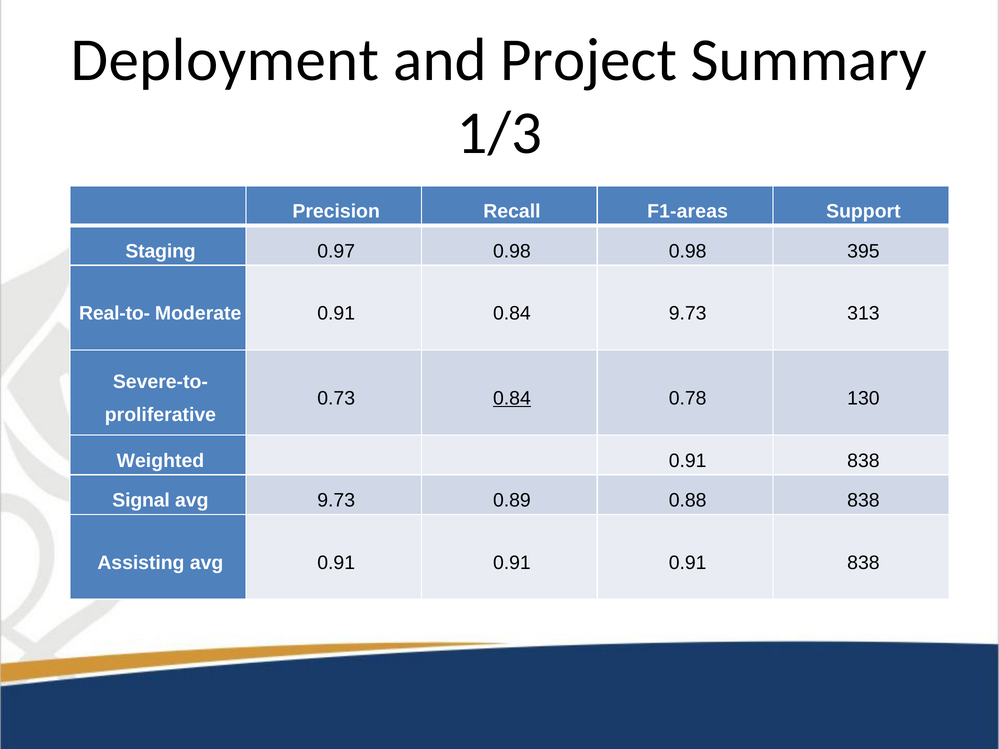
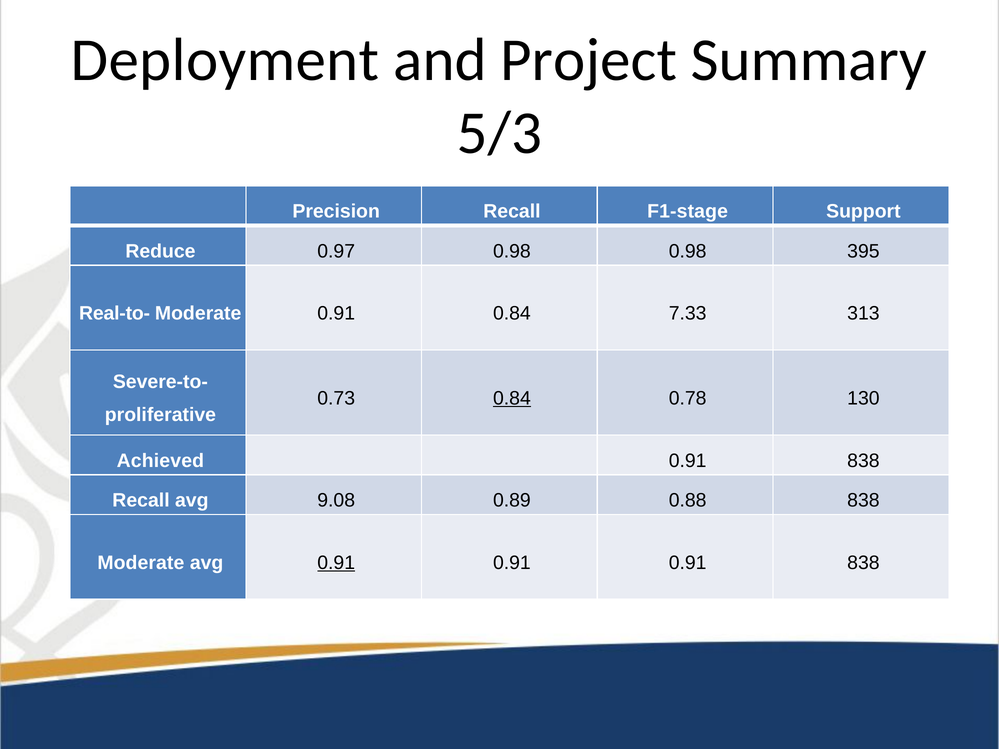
1/3: 1/3 -> 5/3
F1-areas: F1-areas -> F1-stage
Staging: Staging -> Reduce
0.84 9.73: 9.73 -> 7.33
Weighted: Weighted -> Achieved
Signal at (141, 500): Signal -> Recall
avg 9.73: 9.73 -> 9.08
Assisting at (141, 563): Assisting -> Moderate
0.91 at (336, 563) underline: none -> present
